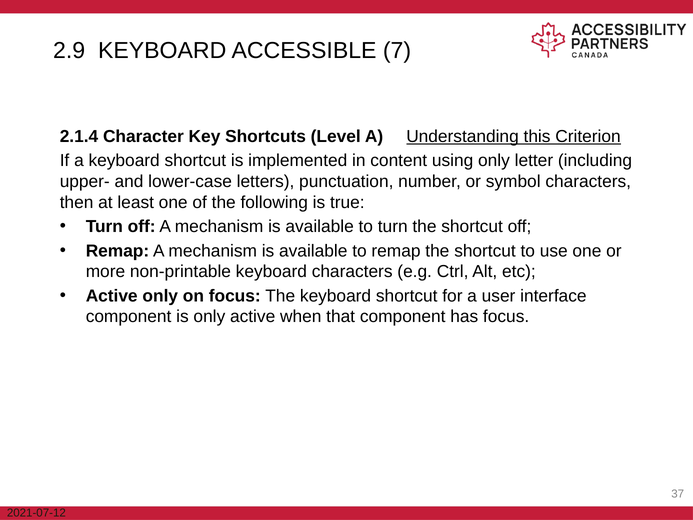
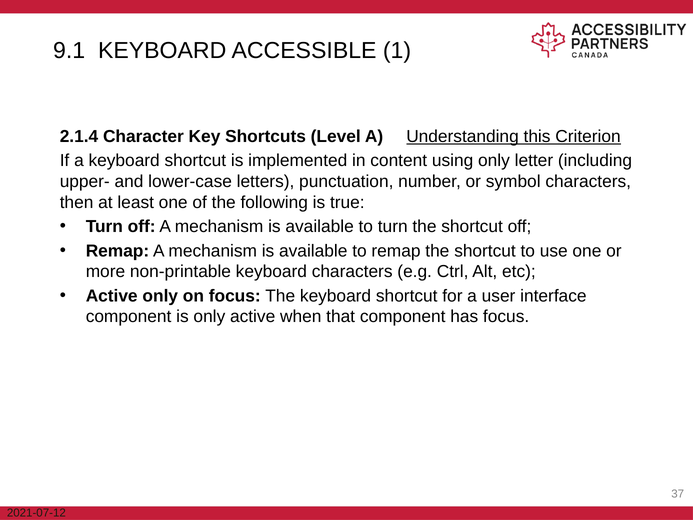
2.9: 2.9 -> 9.1
7: 7 -> 1
